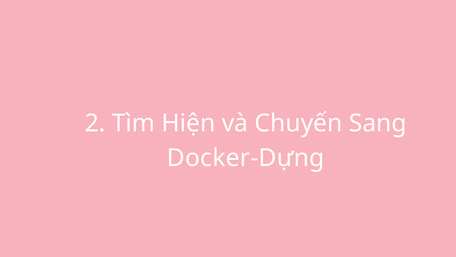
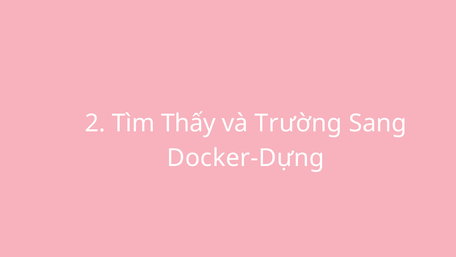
Hiện: Hiện -> Thấy
Chuyến: Chuyến -> Trường
